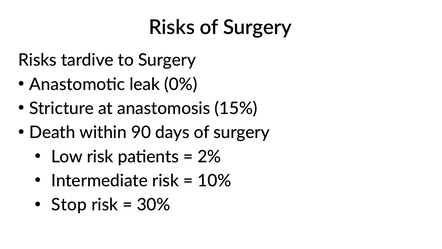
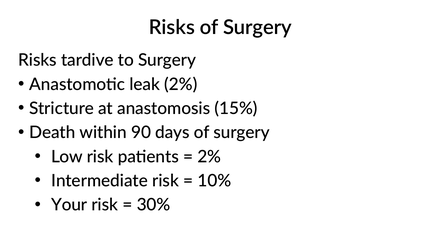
leak 0%: 0% -> 2%
Stop: Stop -> Your
